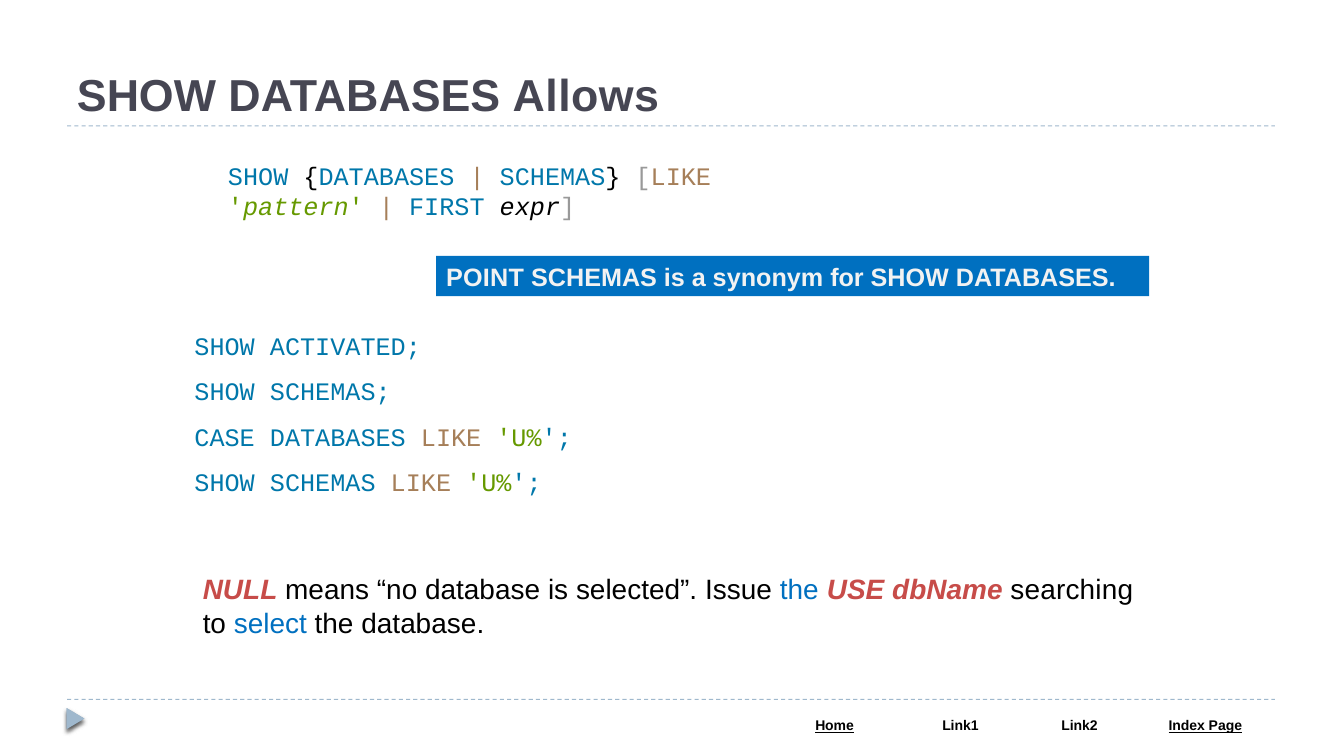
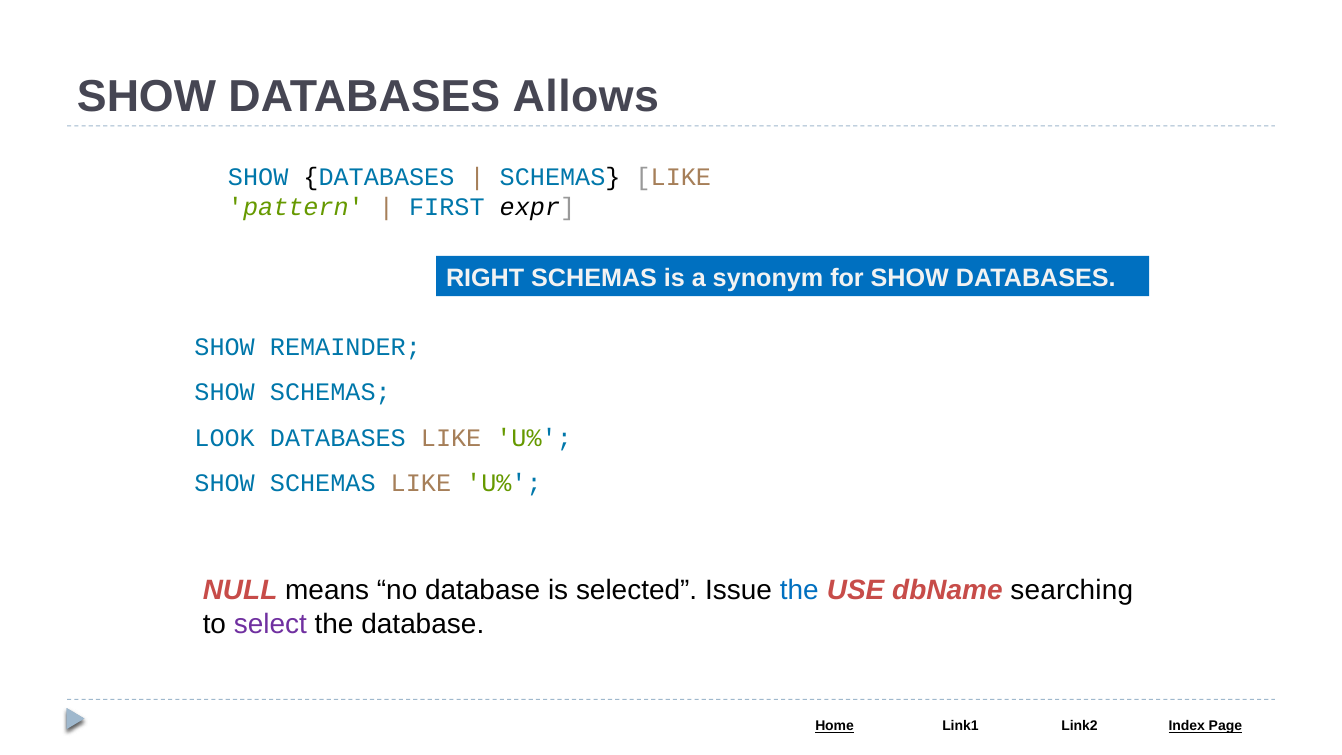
POINT: POINT -> RIGHT
ACTIVATED: ACTIVATED -> REMAINDER
CASE: CASE -> LOOK
select colour: blue -> purple
